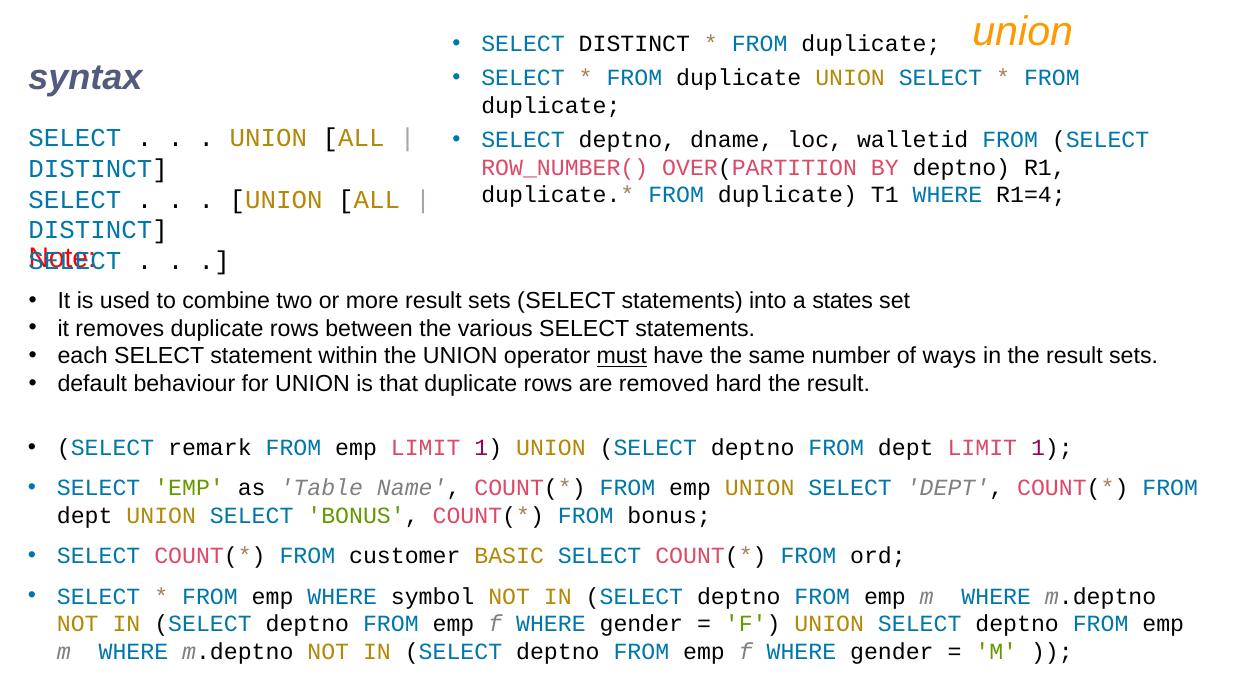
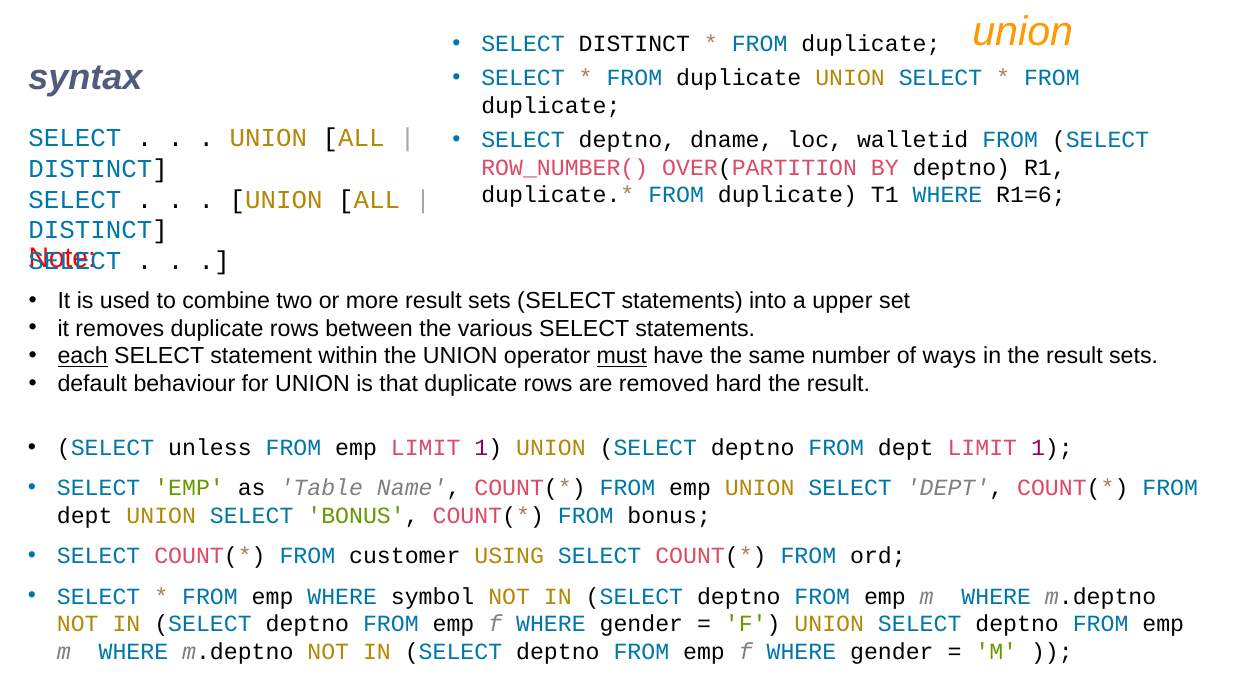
R1=4: R1=4 -> R1=6
states: states -> upper
each underline: none -> present
remark: remark -> unless
BASIC: BASIC -> USING
